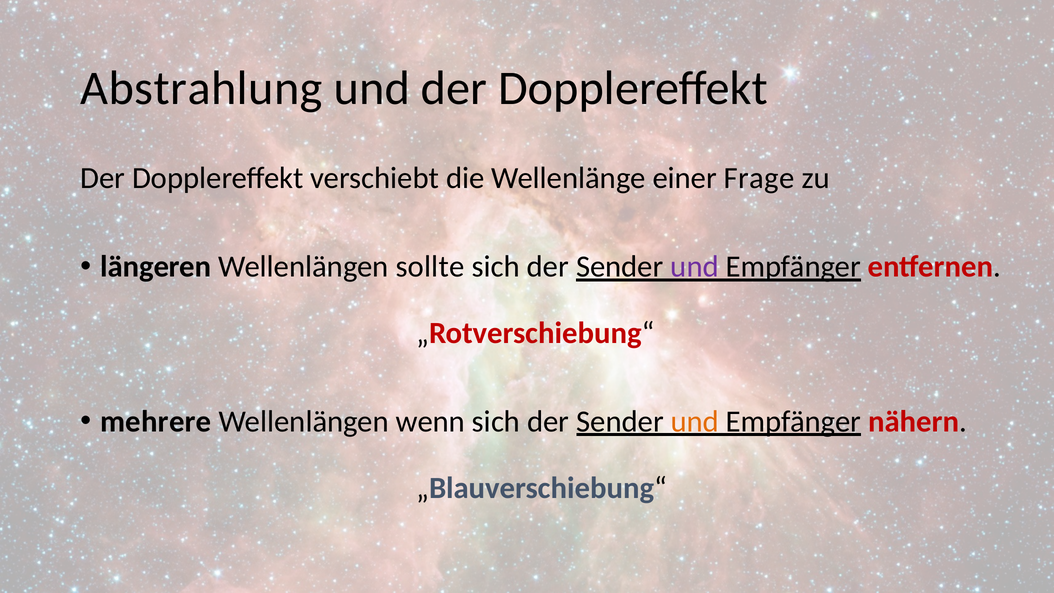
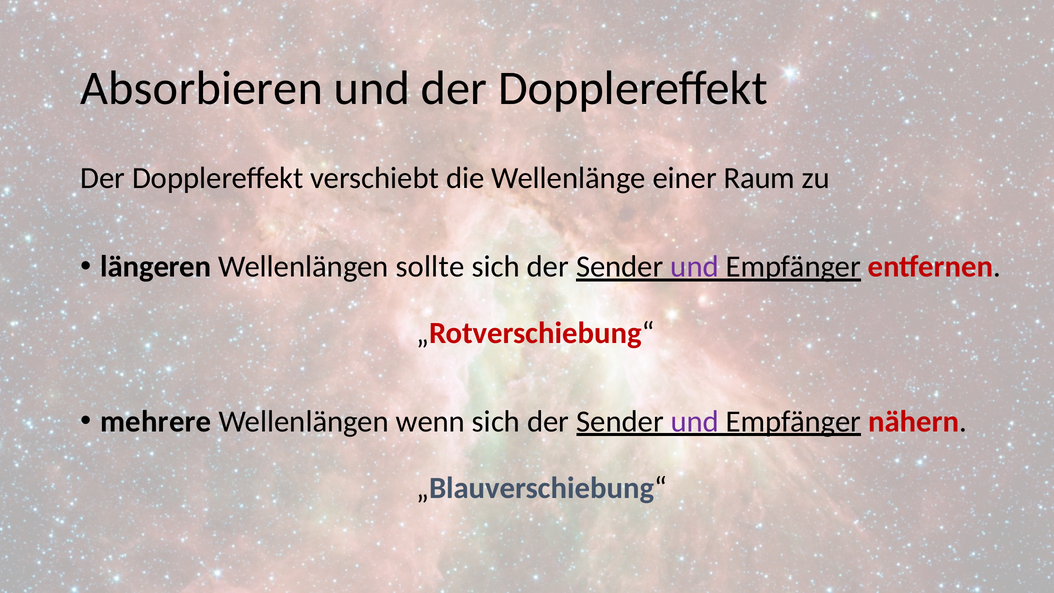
Abstrahlung: Abstrahlung -> Absorbieren
Frage: Frage -> Raum
und at (695, 421) colour: orange -> purple
